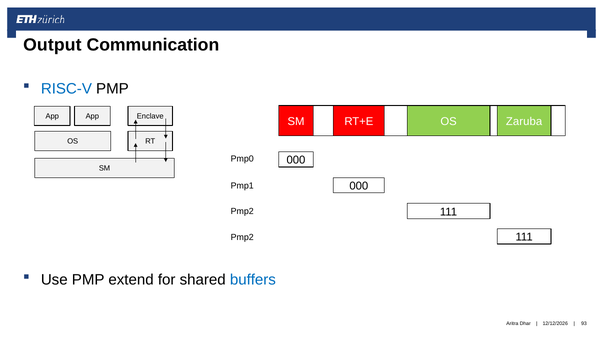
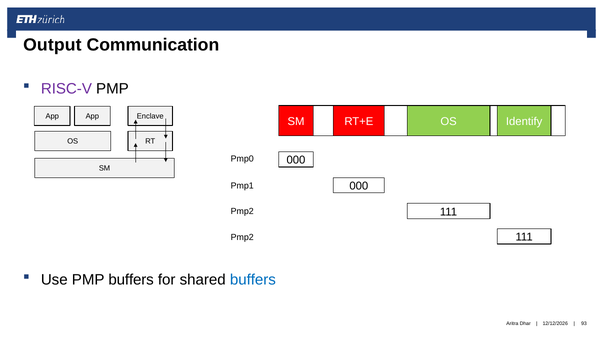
RISC-V colour: blue -> purple
Zaruba: Zaruba -> Identify
PMP extend: extend -> buffers
